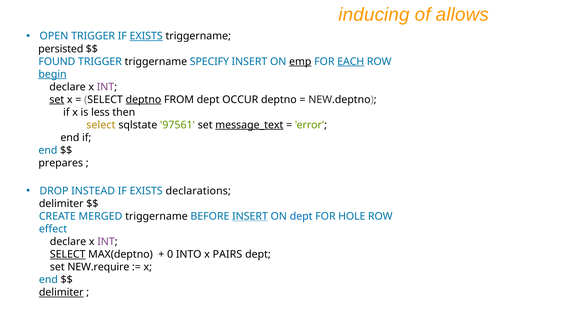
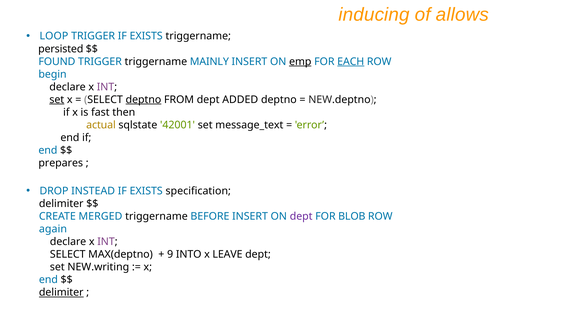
OPEN: OPEN -> LOOP
EXISTS at (146, 36) underline: present -> none
SPECIFY: SPECIFY -> MAINLY
begin underline: present -> none
OCCUR: OCCUR -> ADDED
less: less -> fast
select at (101, 125): select -> actual
97561: 97561 -> 42001
message_text underline: present -> none
declarations: declarations -> specification
INSERT at (250, 216) underline: present -> none
dept at (301, 216) colour: blue -> purple
HOLE: HOLE -> BLOB
effect: effect -> again
SELECT at (68, 255) underline: present -> none
0: 0 -> 9
PAIRS: PAIRS -> LEAVE
NEW.require: NEW.require -> NEW.writing
